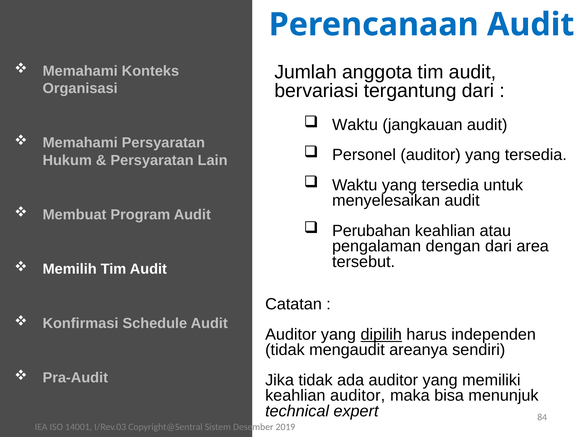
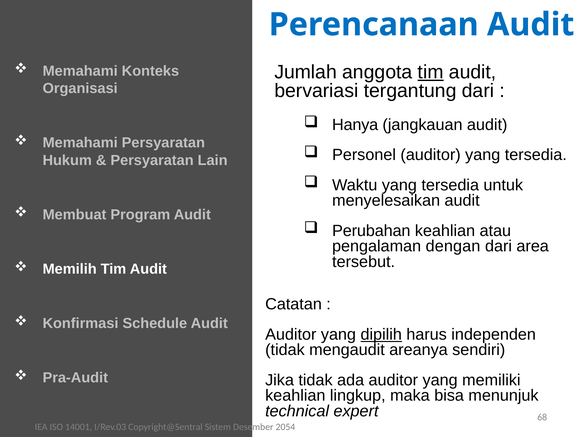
tim at (431, 72) underline: none -> present
Waktu at (355, 125): Waktu -> Hanya
keahlian auditor: auditor -> lingkup
84: 84 -> 68
2019: 2019 -> 2054
